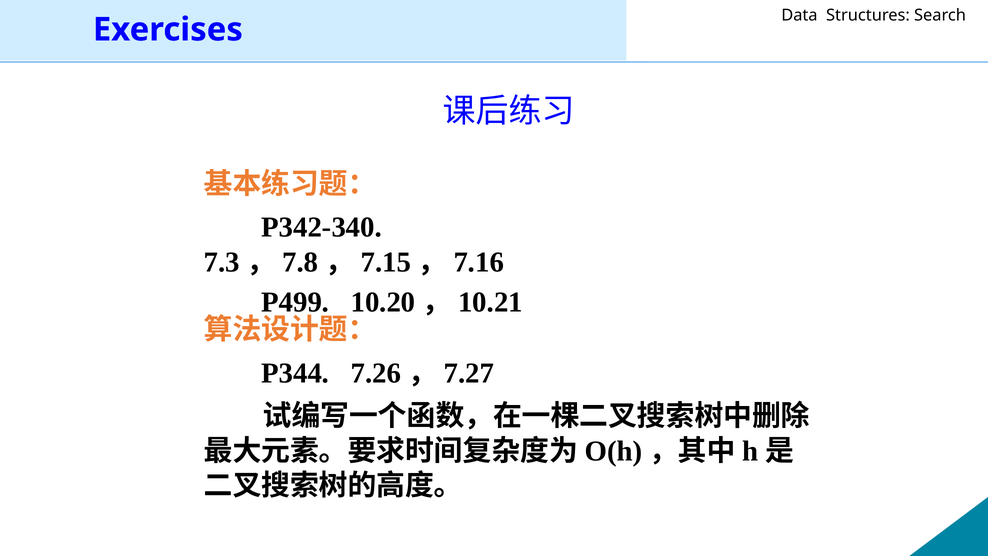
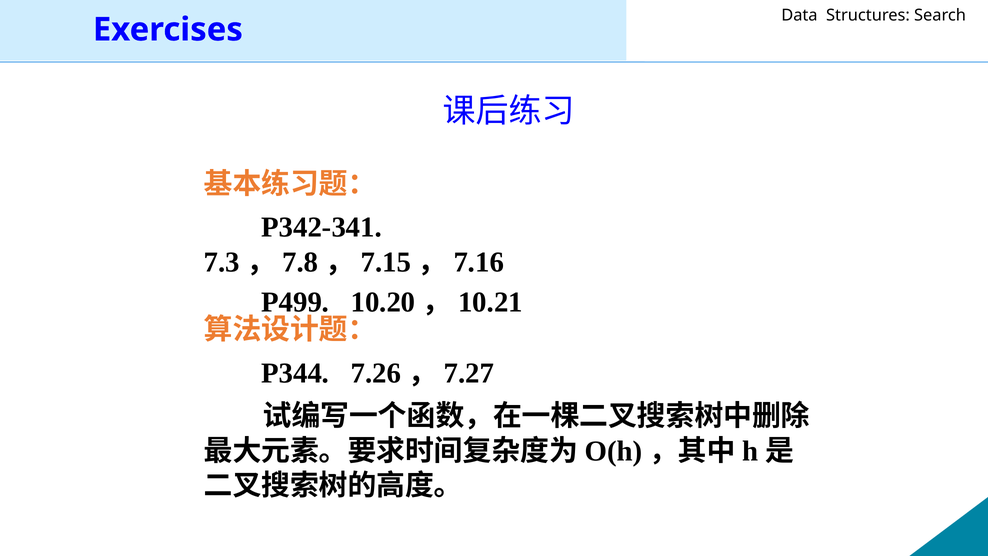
P342-340: P342-340 -> P342-341
